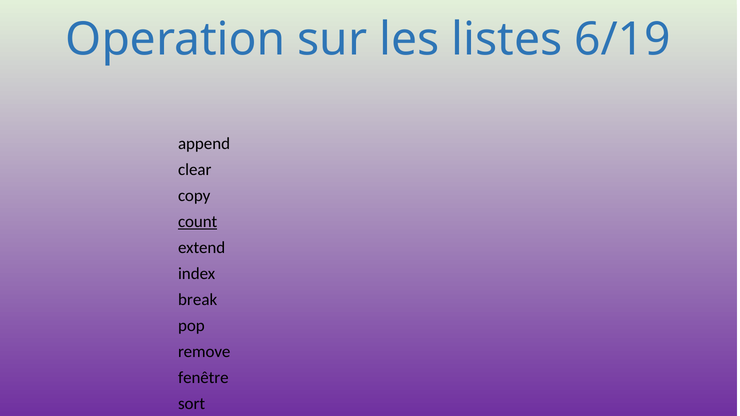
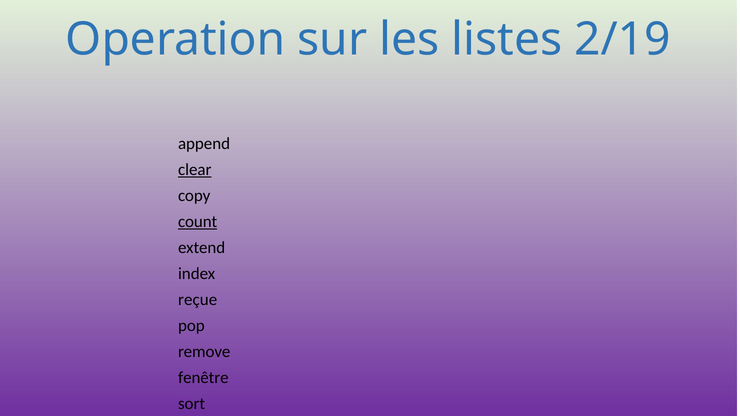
6/19: 6/19 -> 2/19
clear underline: none -> present
break: break -> reçue
